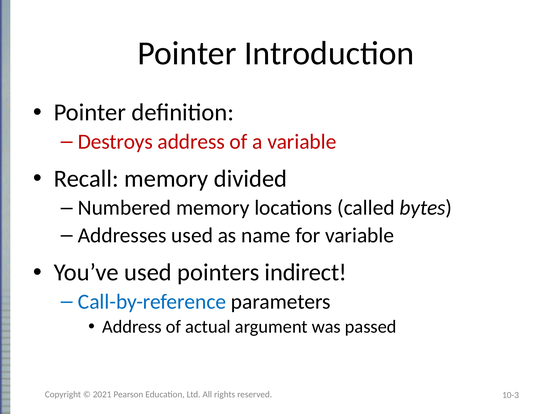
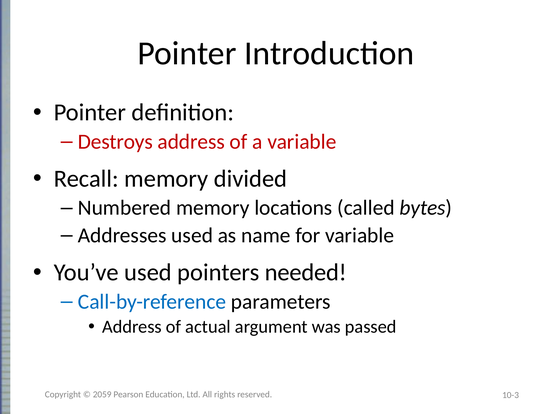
indirect: indirect -> needed
2021: 2021 -> 2059
